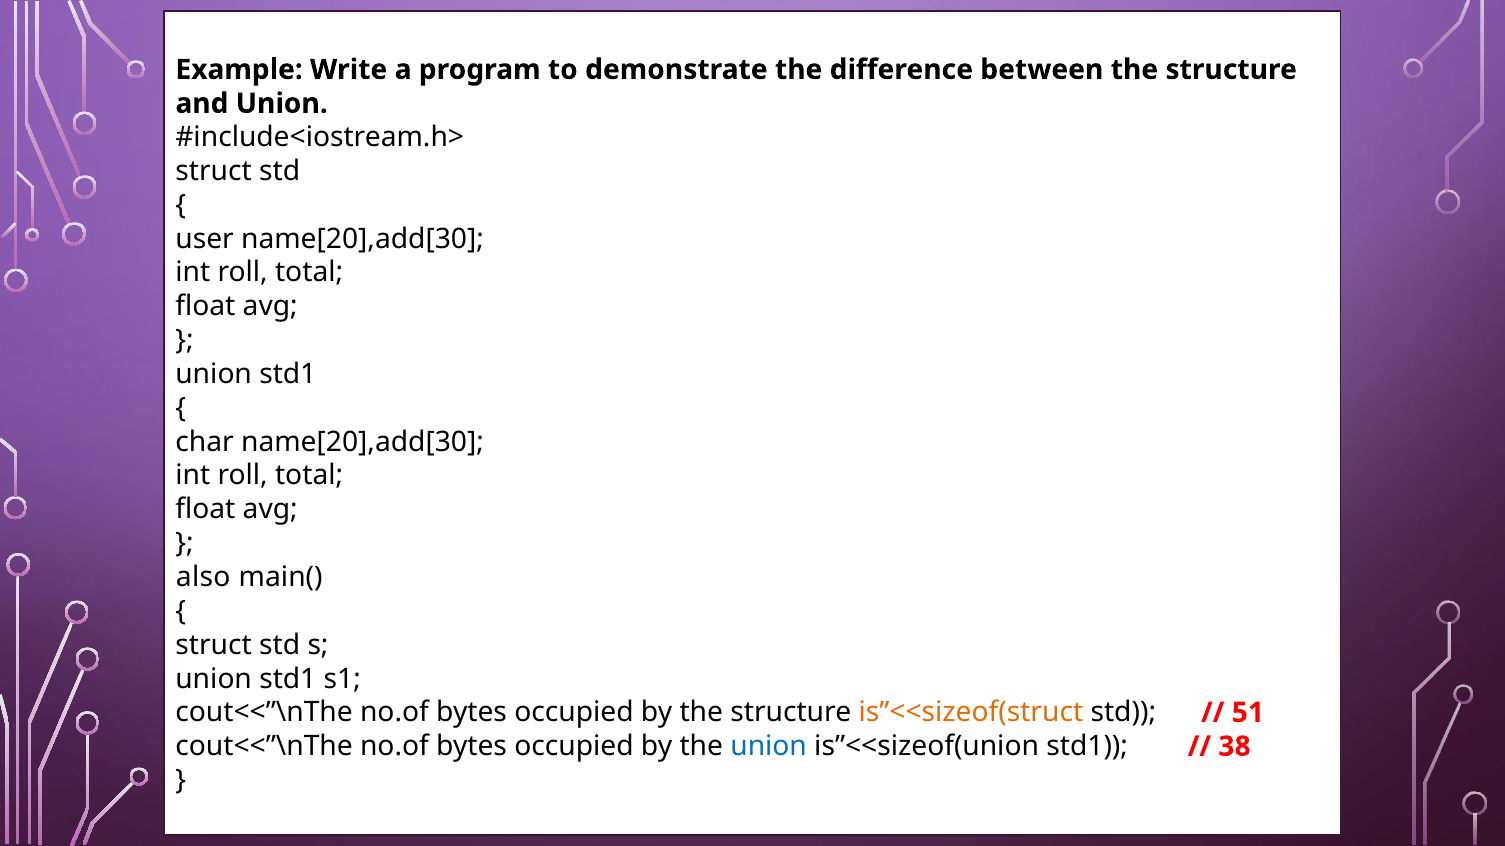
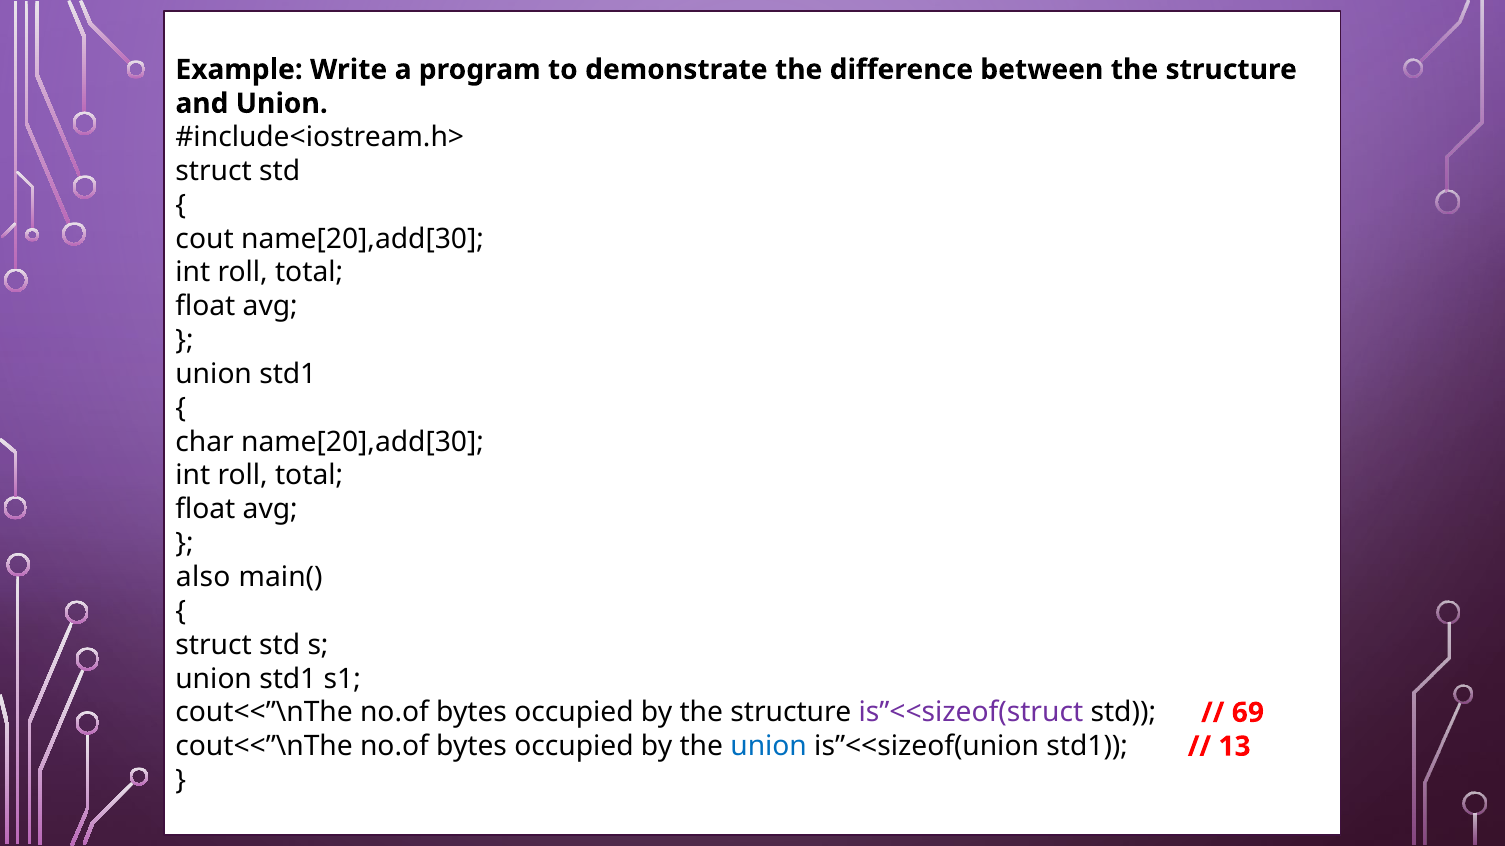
user: user -> cout
is”<<sizeof(struct colour: orange -> purple
51: 51 -> 69
38: 38 -> 13
